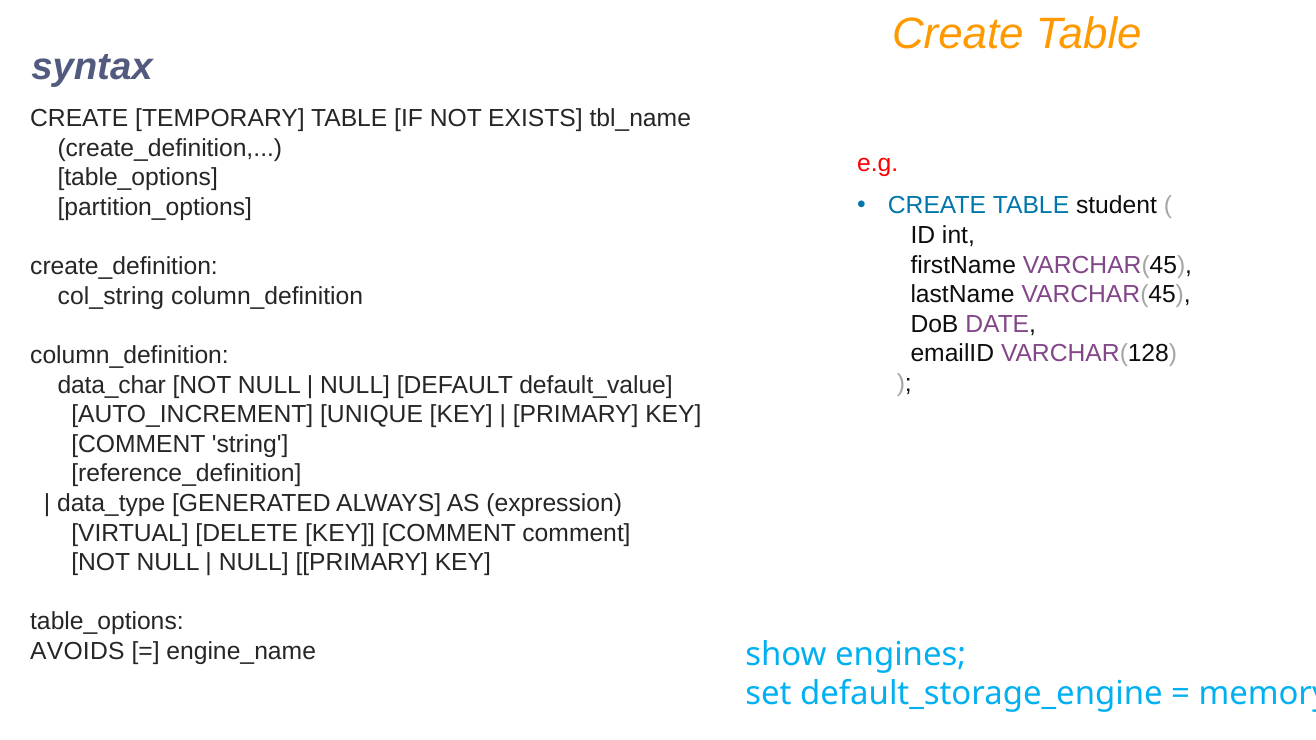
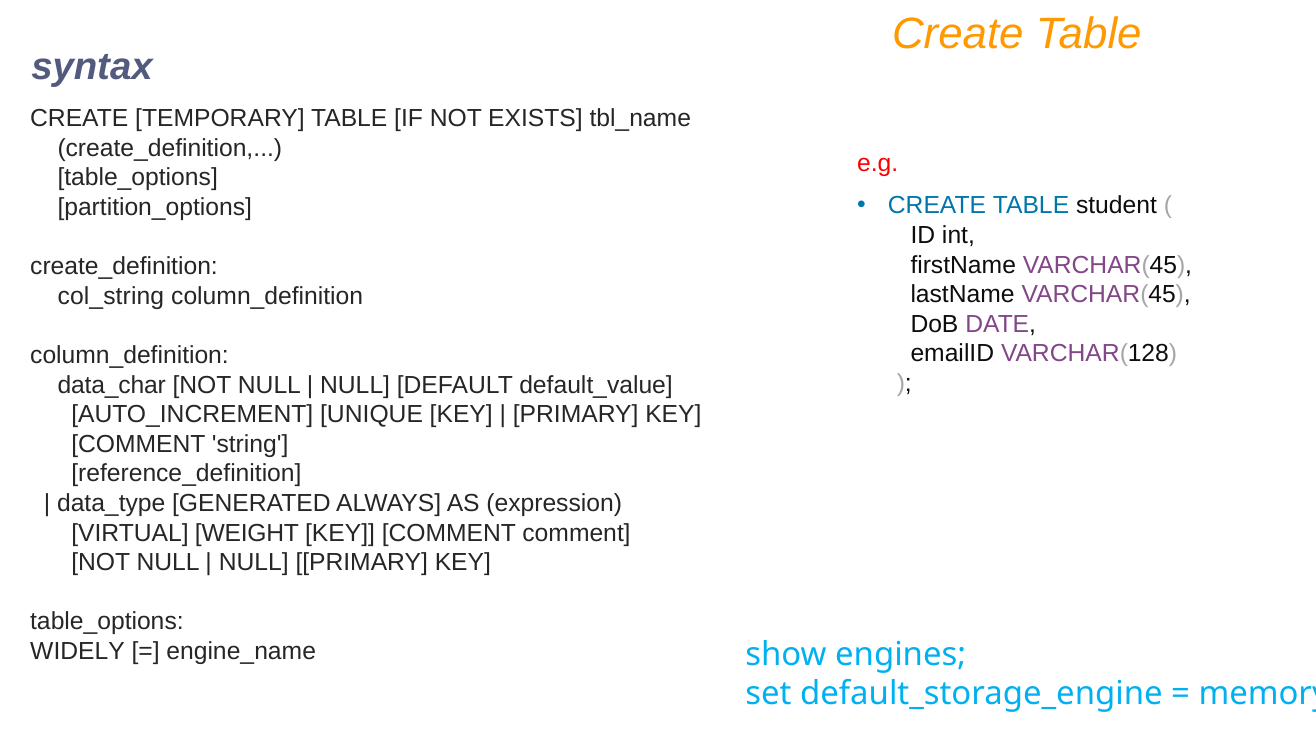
DELETE: DELETE -> WEIGHT
AVOIDS: AVOIDS -> WIDELY
